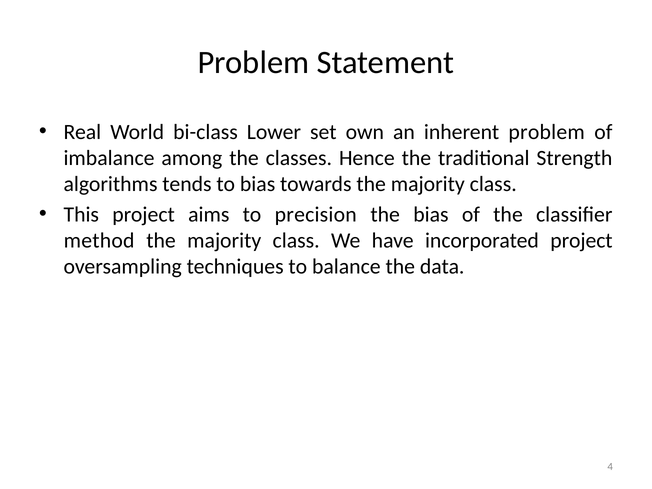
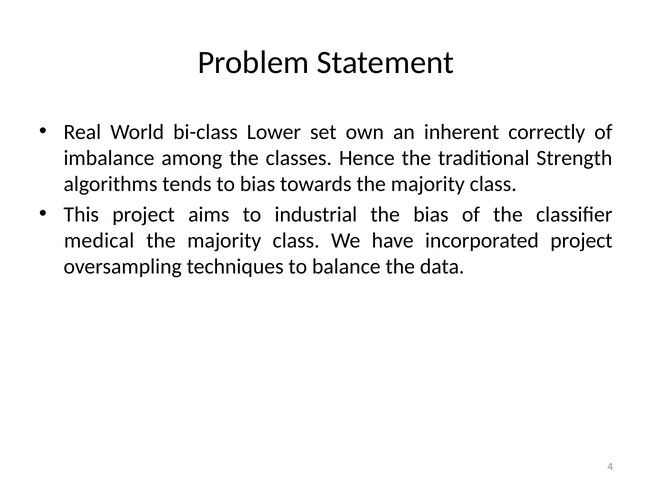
inherent problem: problem -> correctly
precision: precision -> industrial
method: method -> medical
